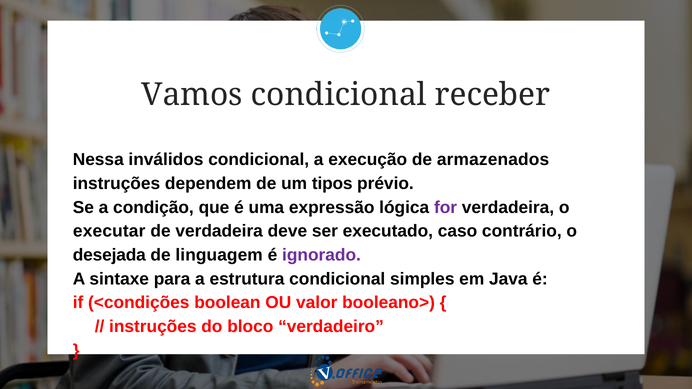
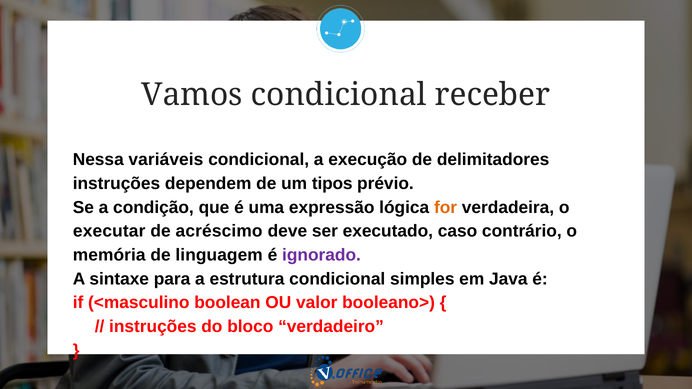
inválidos: inválidos -> variáveis
armazenados: armazenados -> delimitadores
for colour: purple -> orange
de verdadeira: verdadeira -> acréscimo
desejada: desejada -> memória
<condições: <condições -> <masculino
